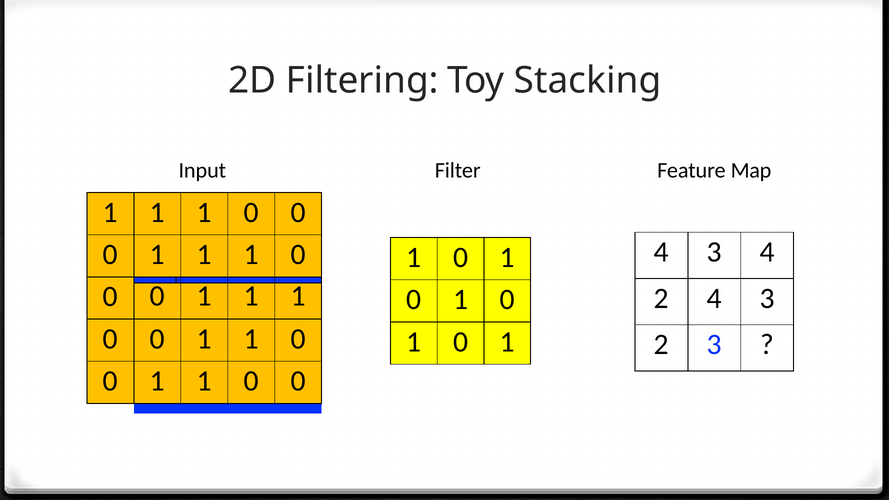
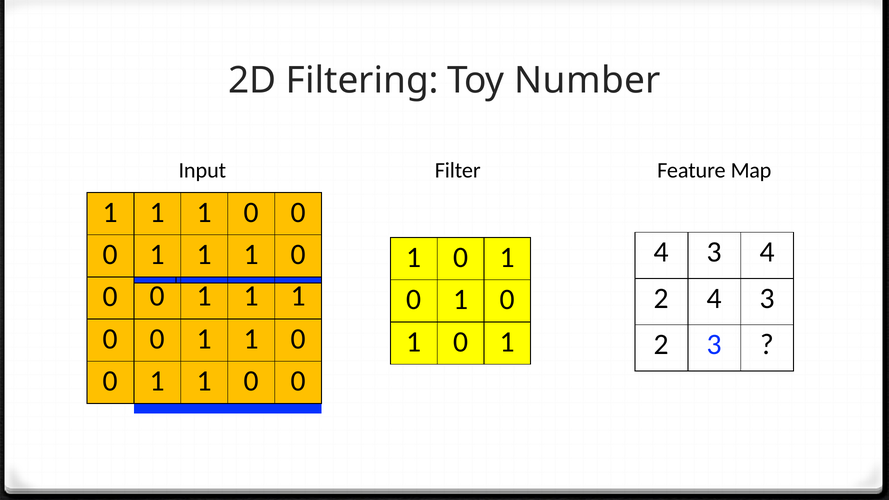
Stacking: Stacking -> Number
